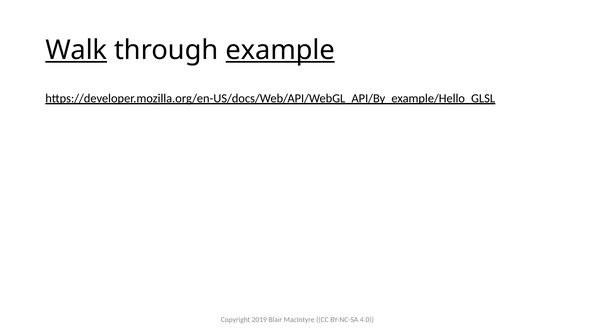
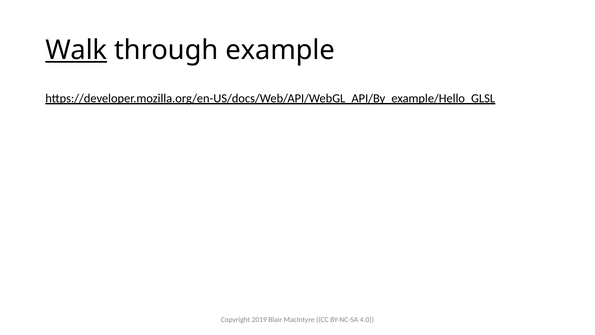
example underline: present -> none
